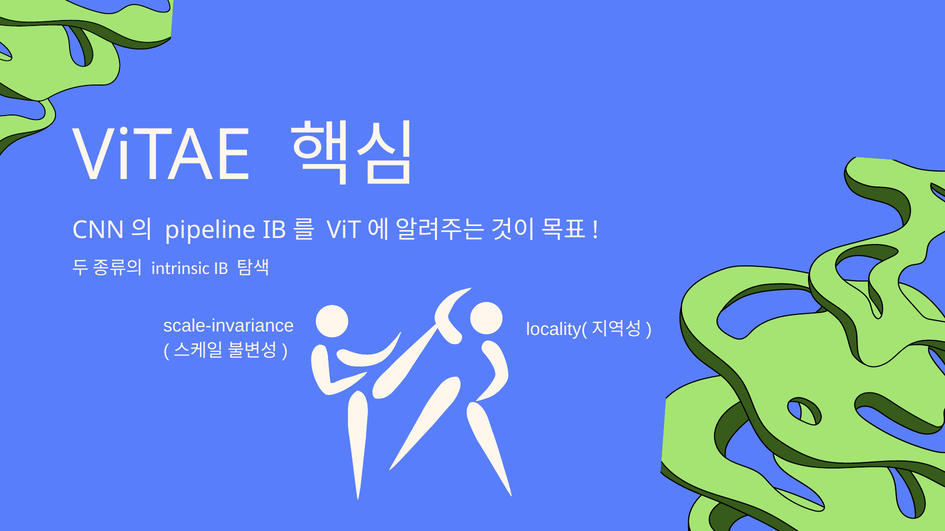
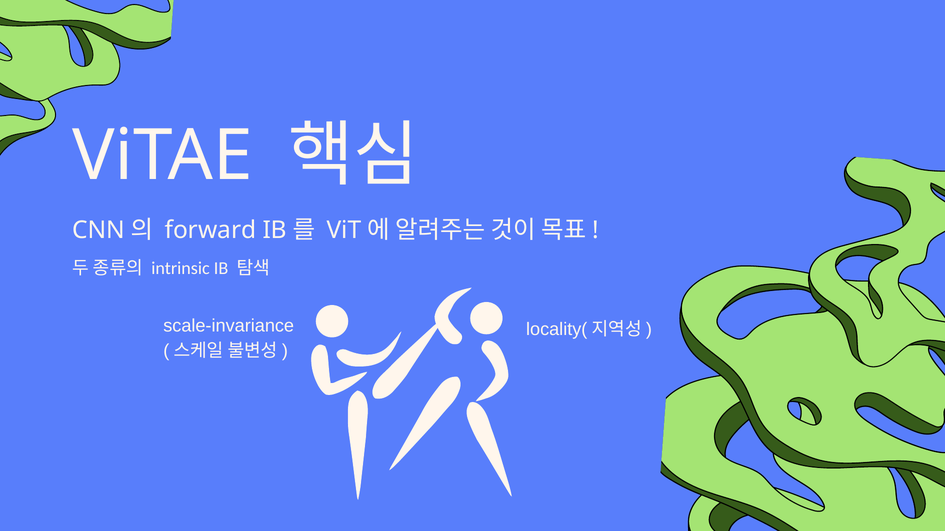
pipeline: pipeline -> forward
